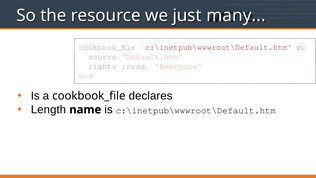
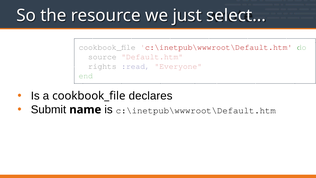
many: many -> select
Length: Length -> Submit
